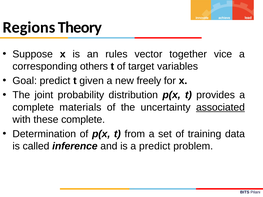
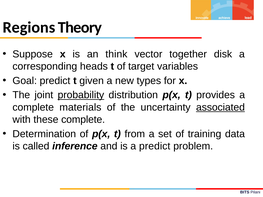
rules: rules -> think
vice: vice -> disk
others: others -> heads
freely: freely -> types
probability underline: none -> present
